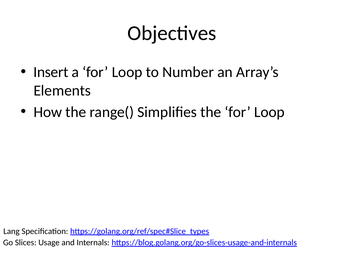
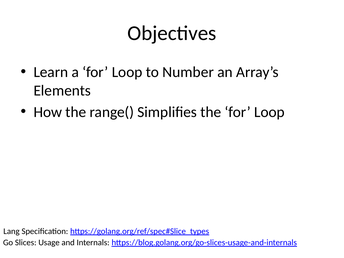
Insert: Insert -> Learn
